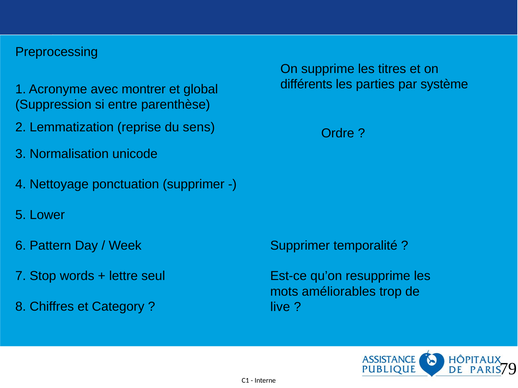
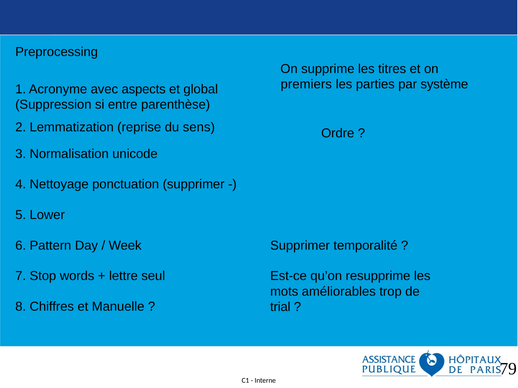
différents: différents -> premiers
montrer: montrer -> aspects
Category: Category -> Manuelle
live: live -> trial
